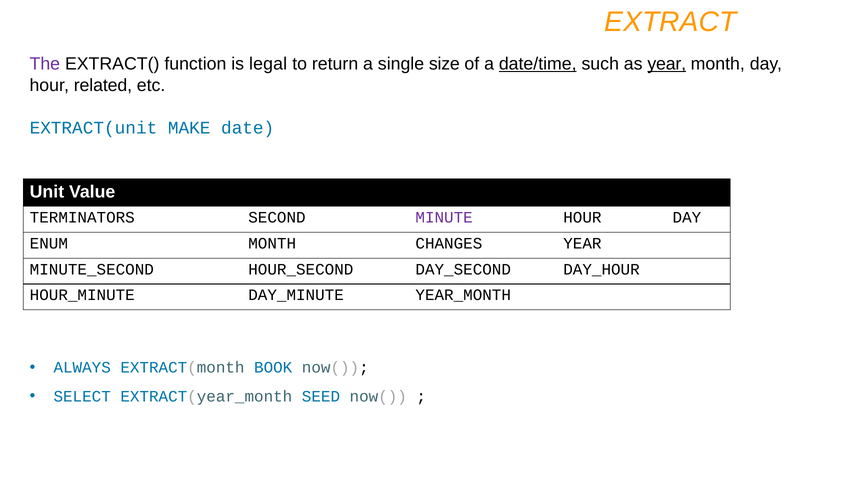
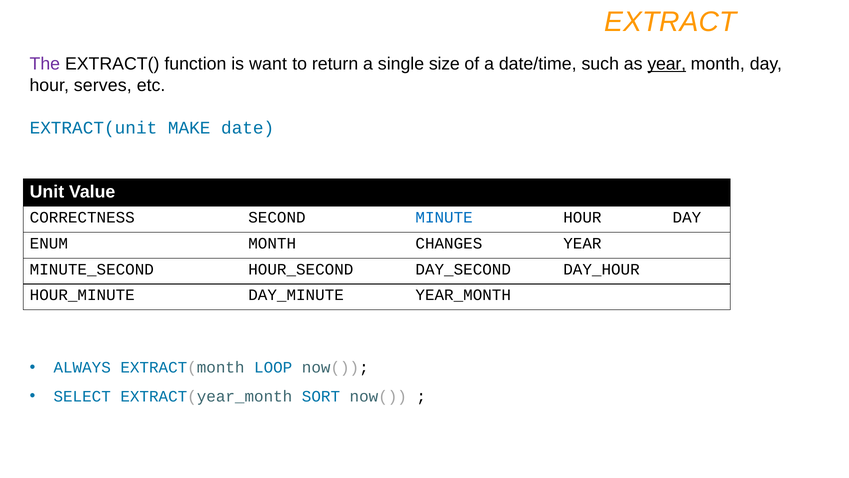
legal: legal -> want
date/time underline: present -> none
related: related -> serves
TERMINATORS: TERMINATORS -> CORRECTNESS
MINUTE colour: purple -> blue
BOOK: BOOK -> LOOP
SEED: SEED -> SORT
